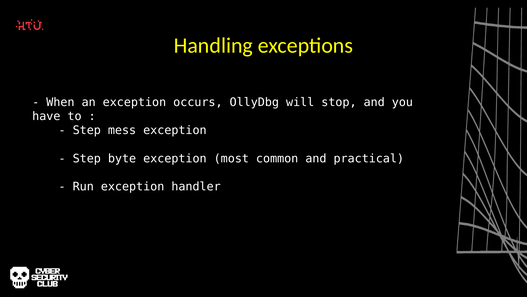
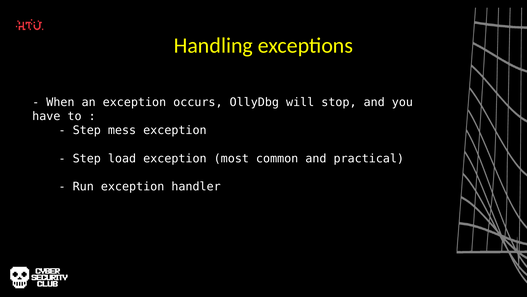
byte: byte -> load
